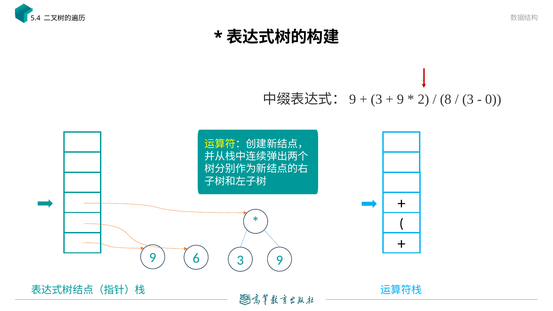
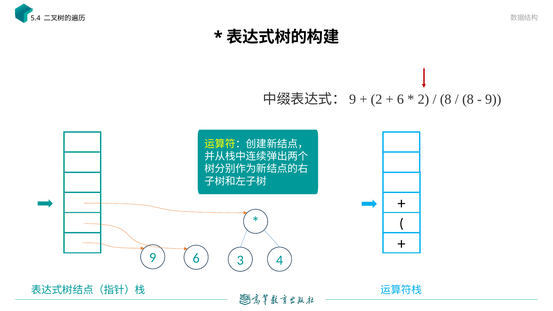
3 at (376, 99): 3 -> 2
9 at (400, 99): 9 -> 6
3 at (468, 99): 3 -> 8
0 at (493, 99): 0 -> 9
3 9: 9 -> 4
